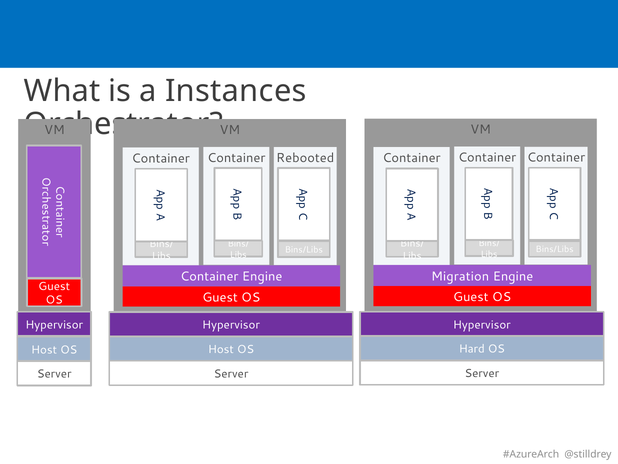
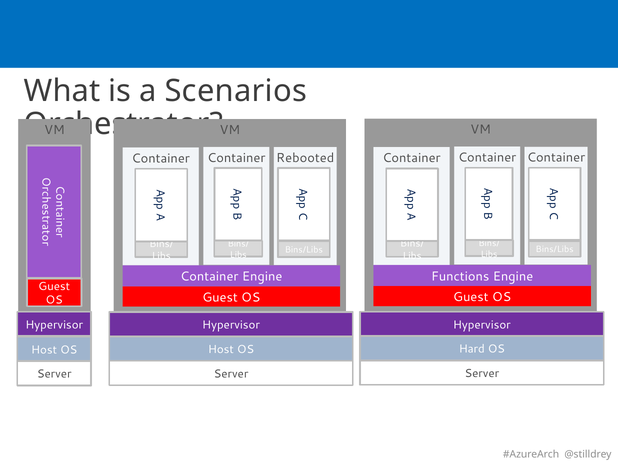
Instances: Instances -> Scenarios
Migration: Migration -> Functions
